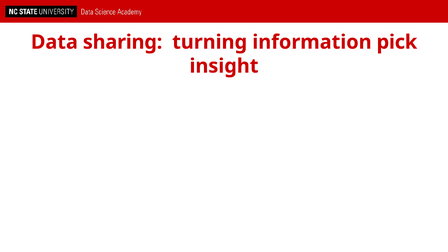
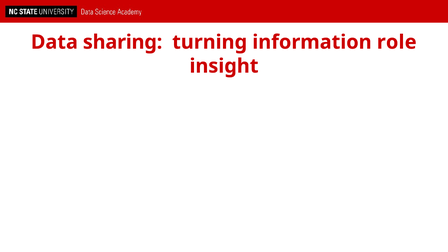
pick: pick -> role
